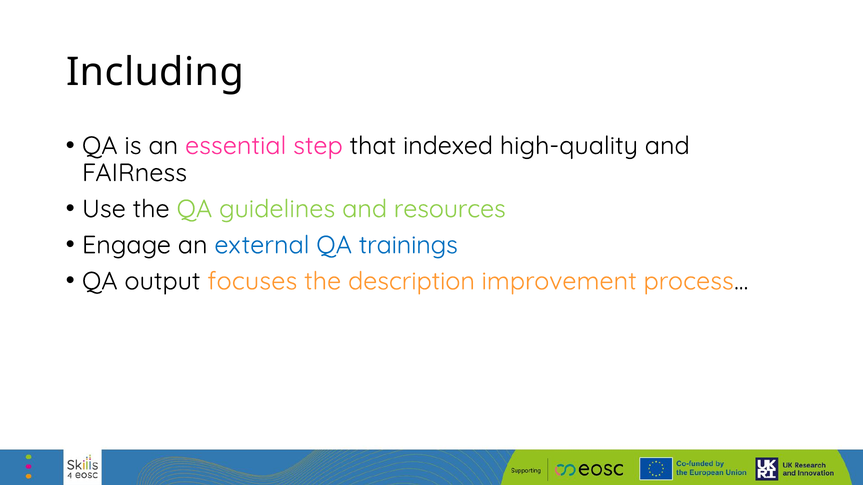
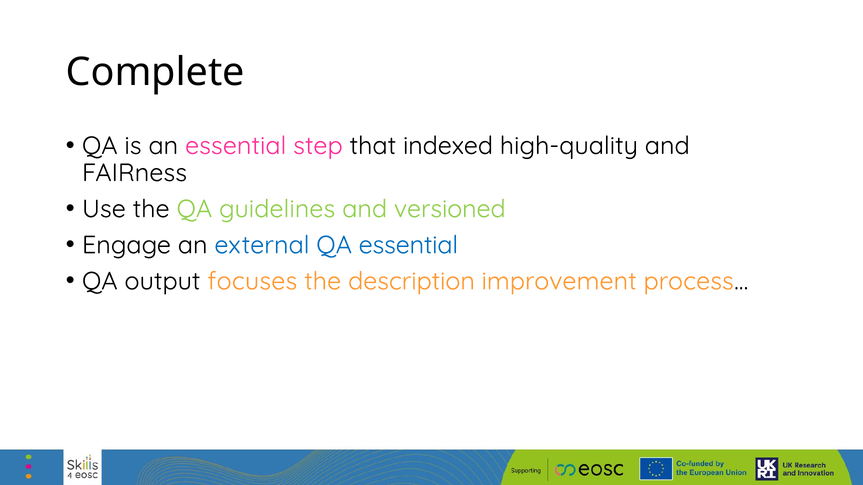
Including: Including -> Complete
resources: resources -> versioned
QA trainings: trainings -> essential
